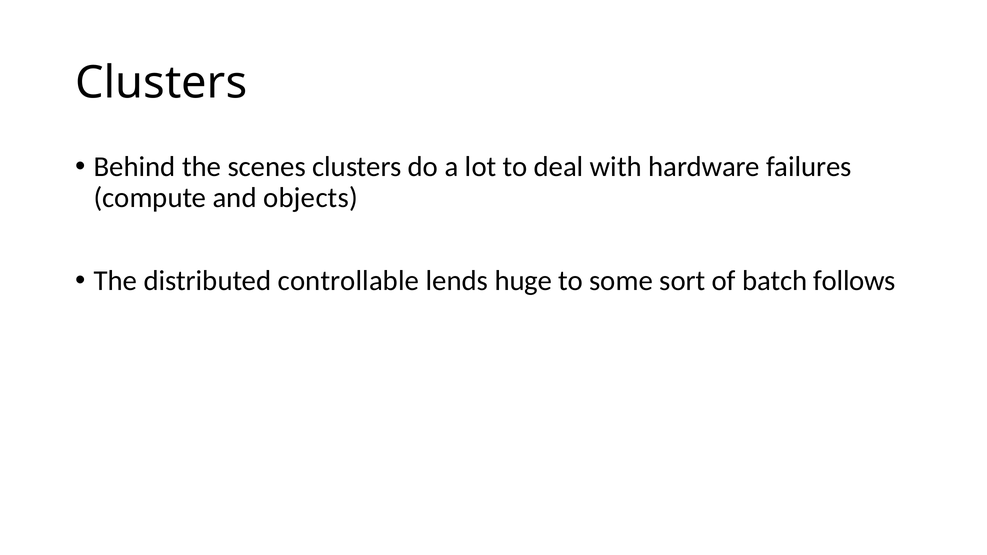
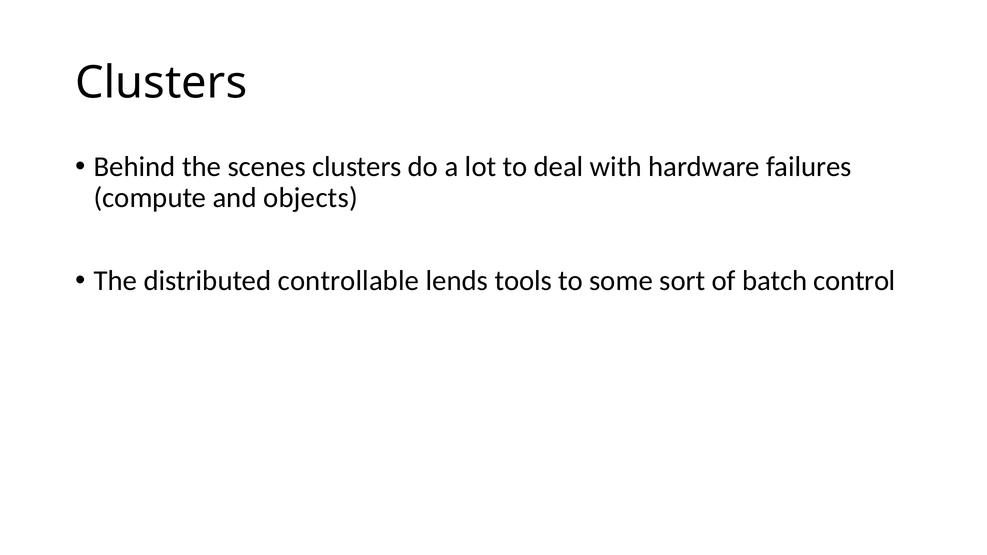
huge: huge -> tools
follows: follows -> control
